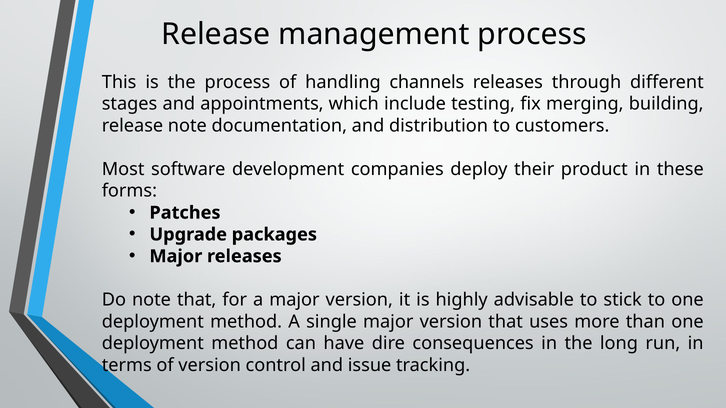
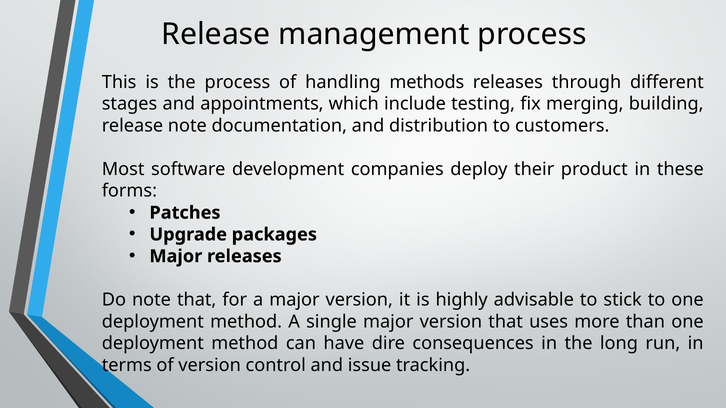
channels: channels -> methods
